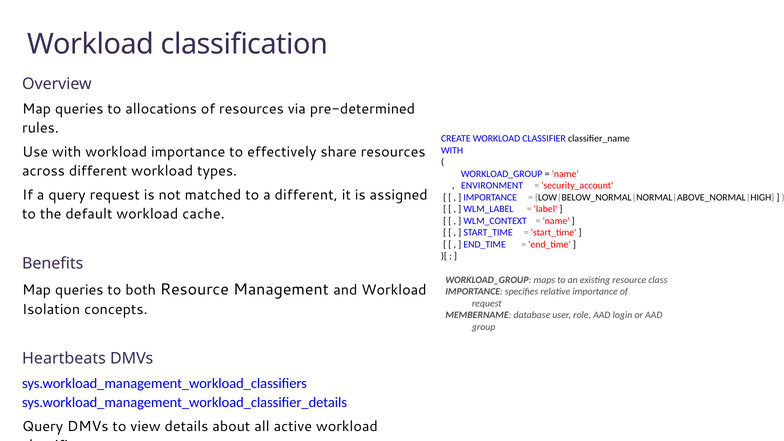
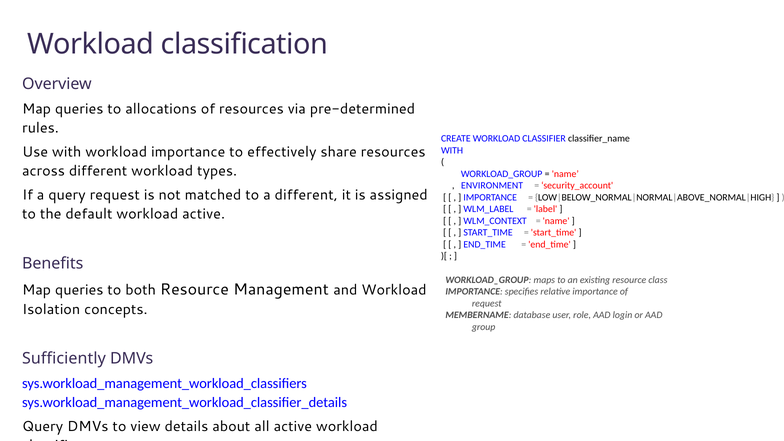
workload cache: cache -> active
Heartbeats: Heartbeats -> Sufficiently
